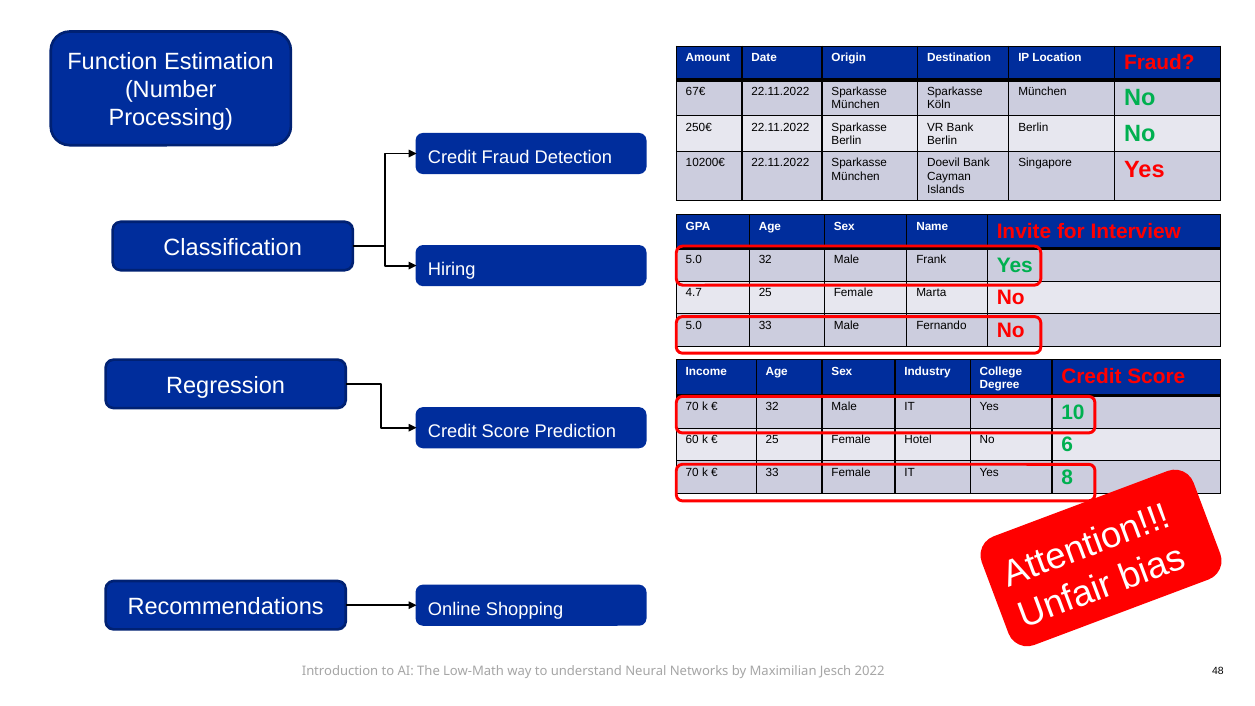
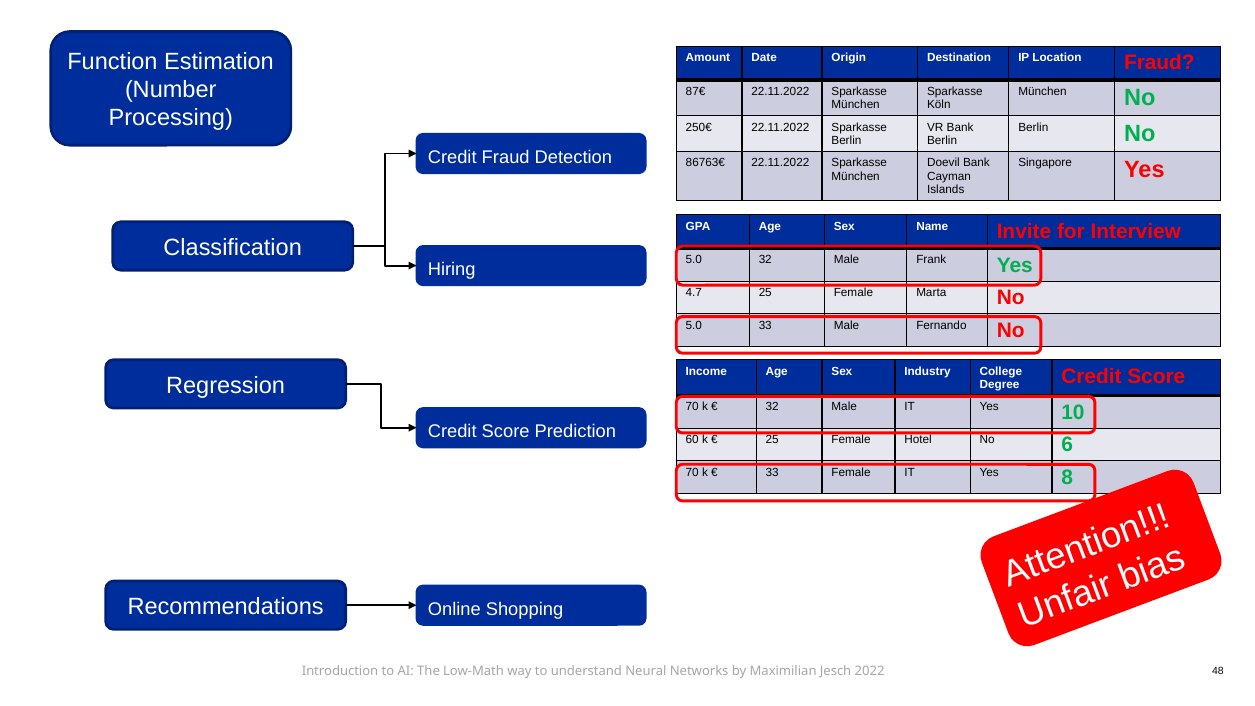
67€: 67€ -> 87€
10200€: 10200€ -> 86763€
